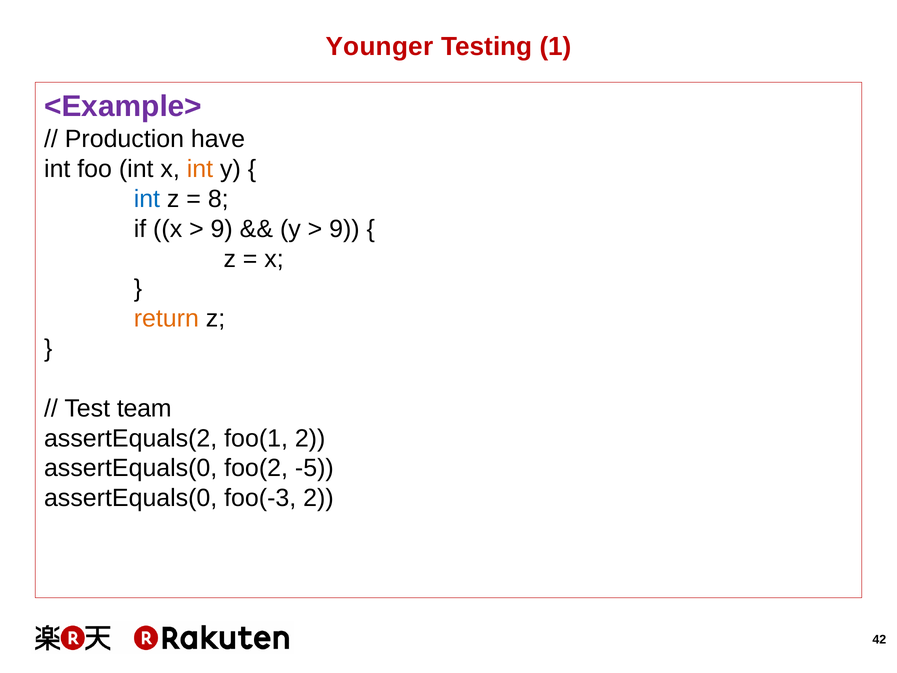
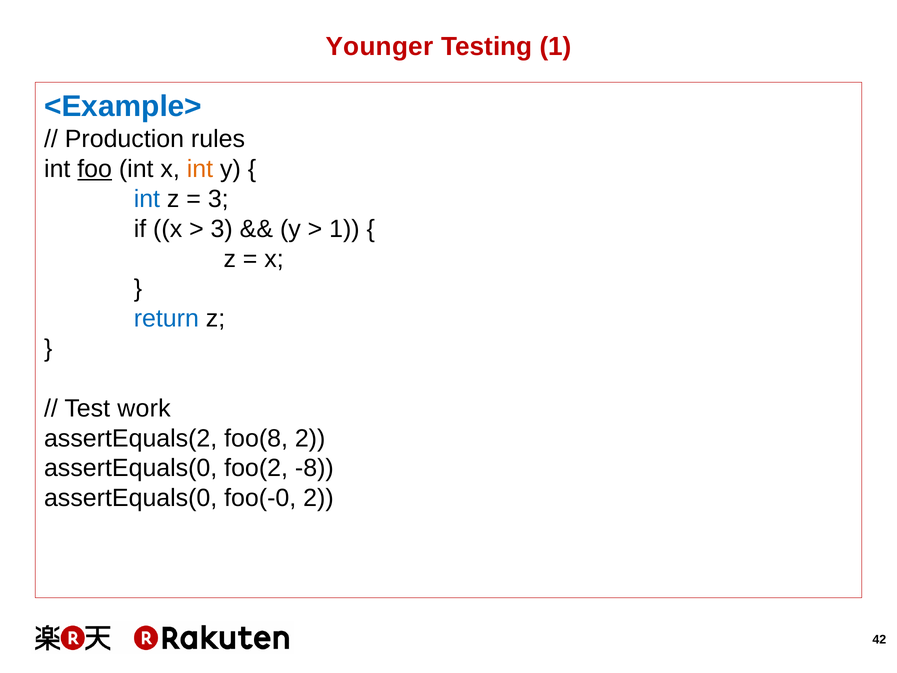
<Example> colour: purple -> blue
have: have -> rules
foo underline: none -> present
8 at (218, 199): 8 -> 3
9 at (222, 229): 9 -> 3
9 at (344, 229): 9 -> 1
return colour: orange -> blue
team: team -> work
foo(1: foo(1 -> foo(8
-5: -5 -> -8
foo(-3: foo(-3 -> foo(-0
